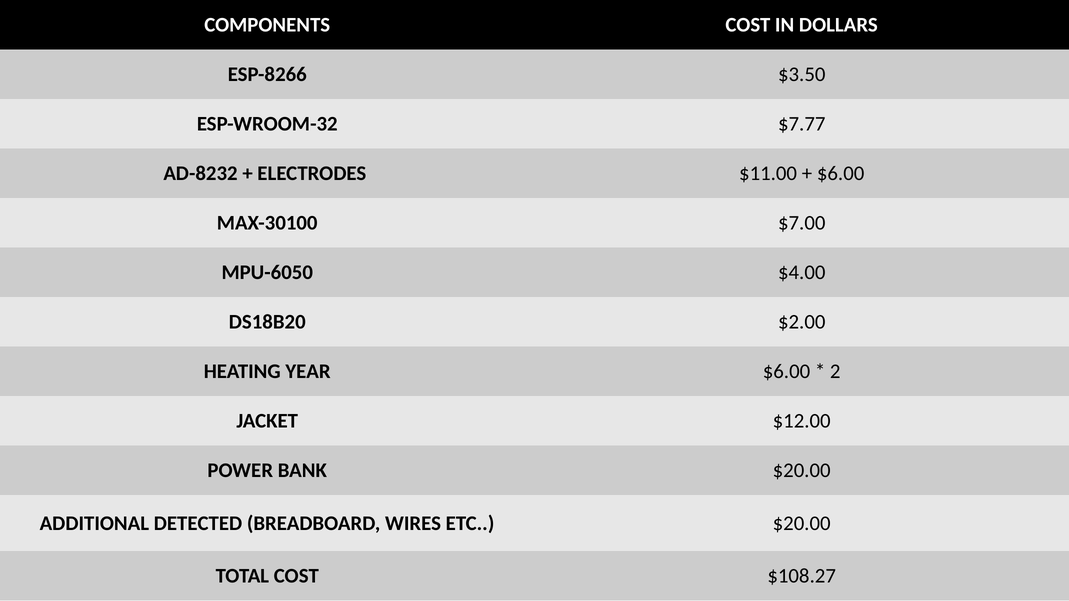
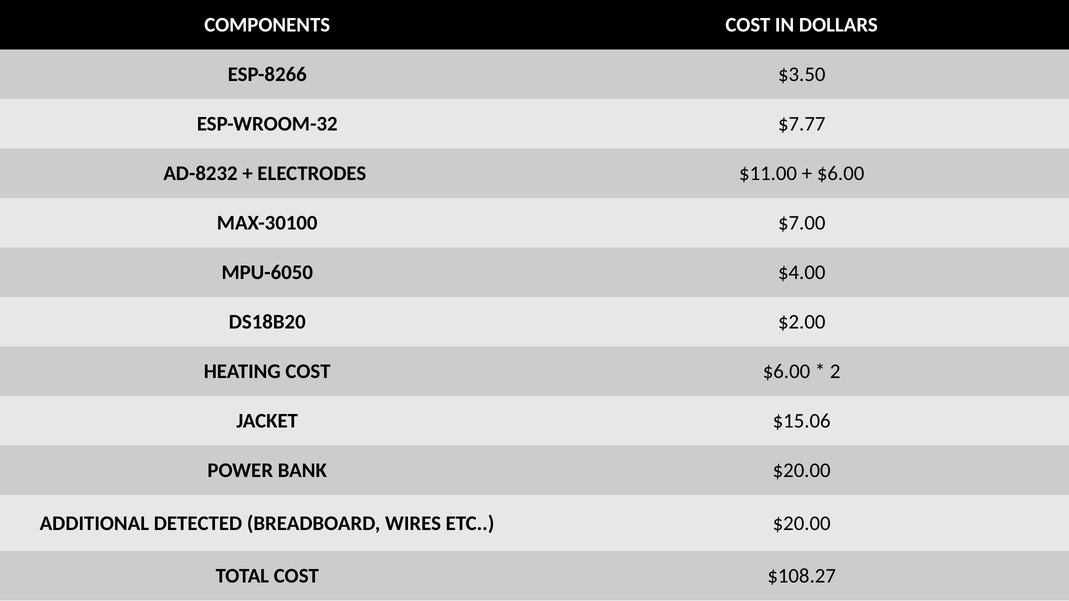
HEATING YEAR: YEAR -> COST
$12.00: $12.00 -> $15.06
